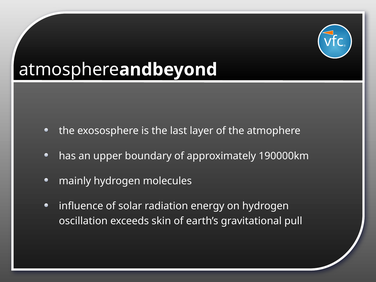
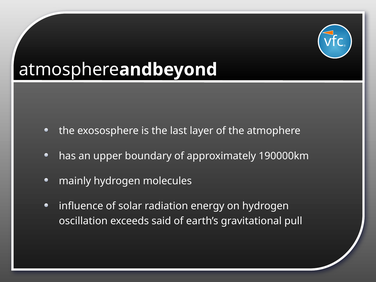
skin: skin -> said
